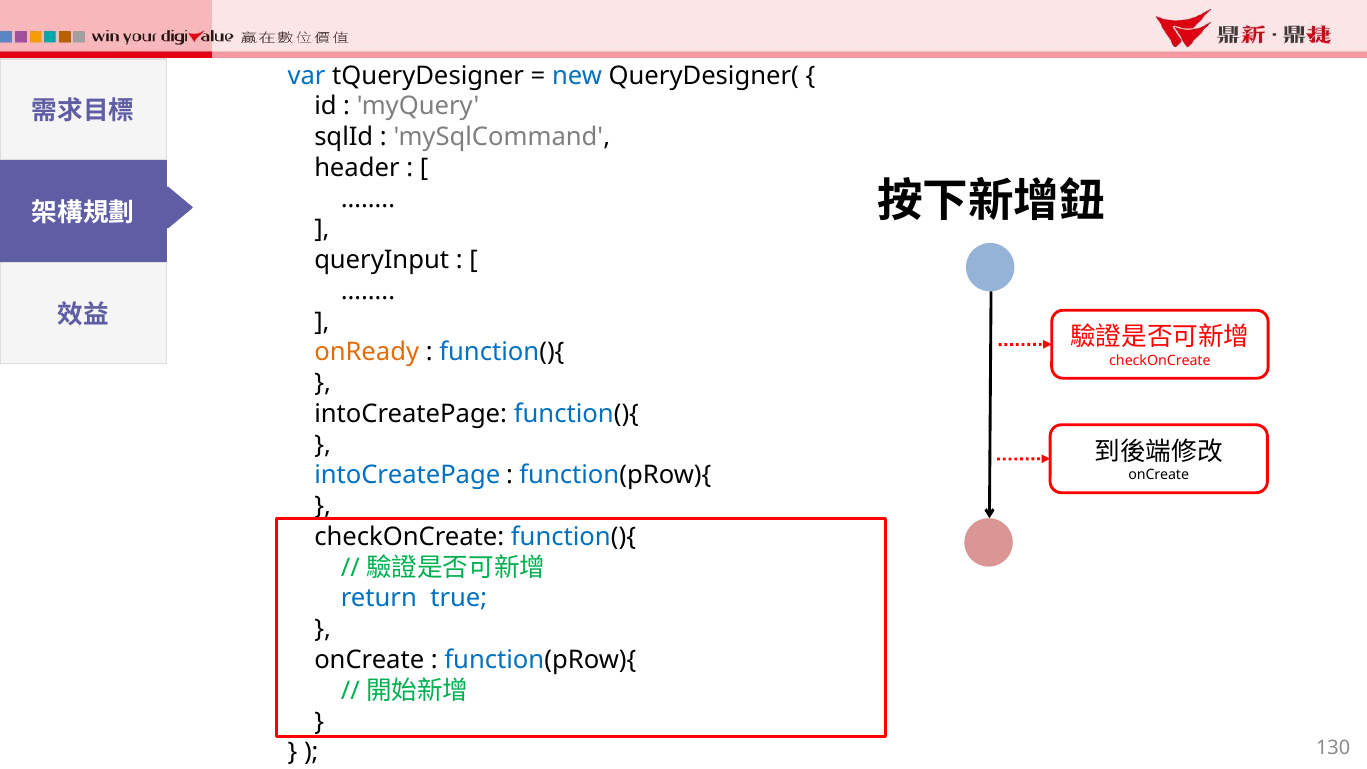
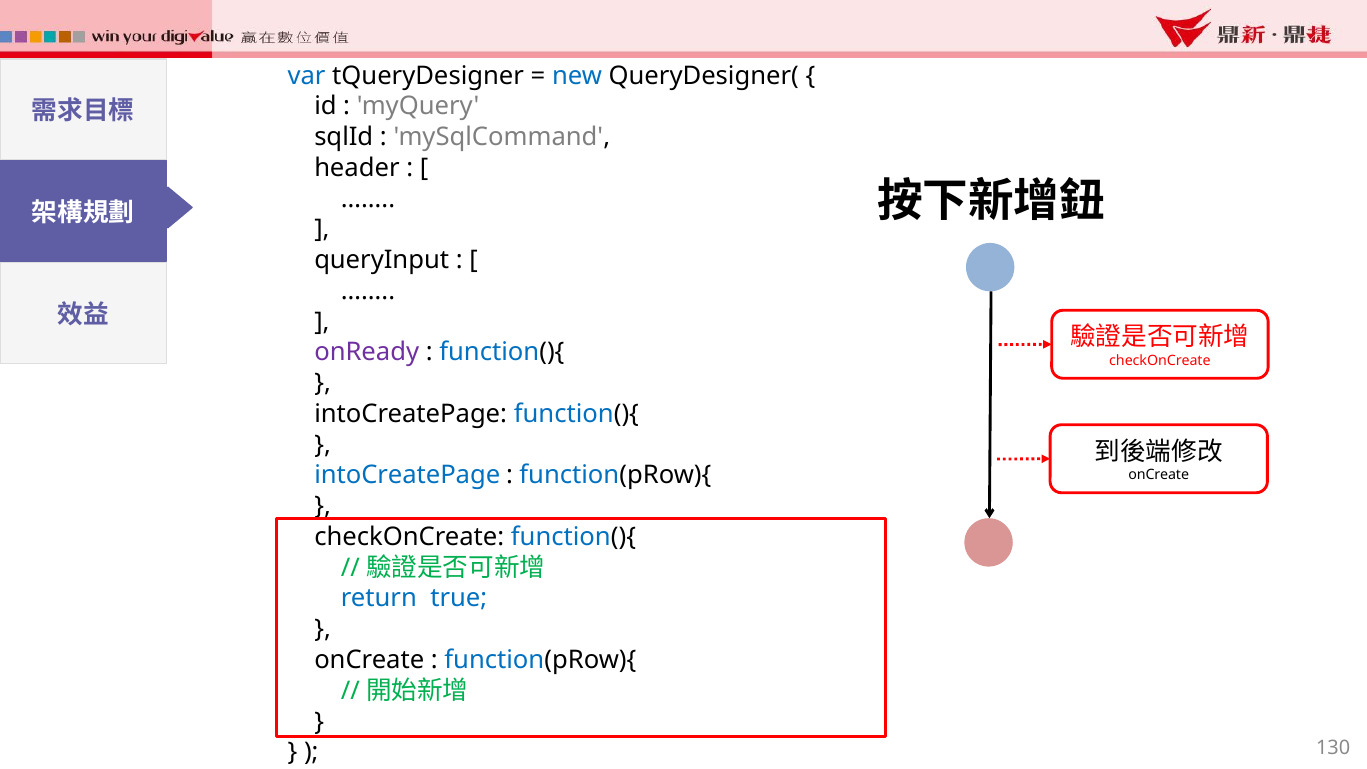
onReady colour: orange -> purple
